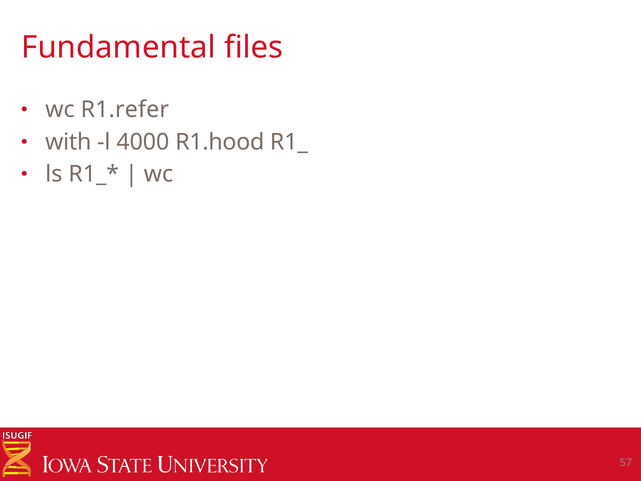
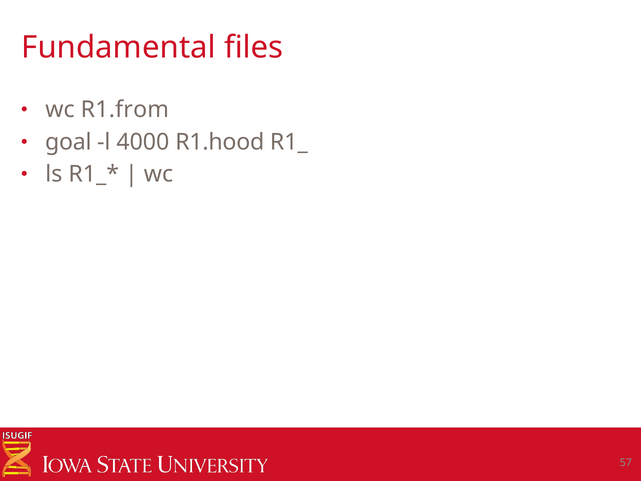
R1.refer: R1.refer -> R1.from
with: with -> goal
